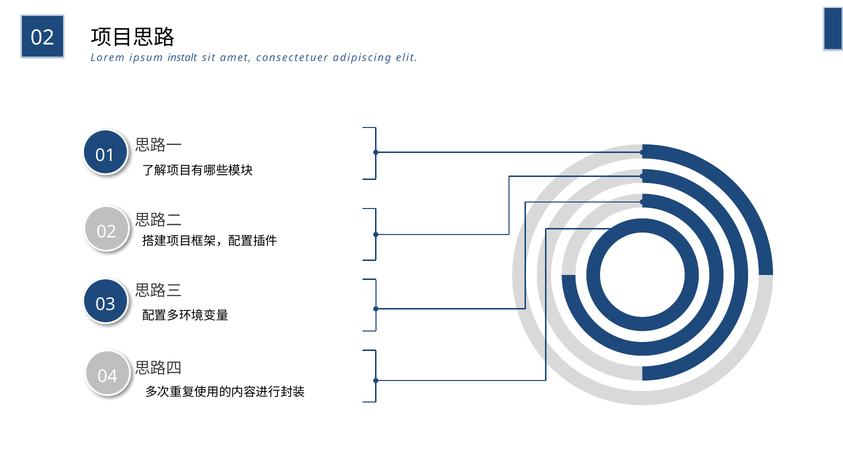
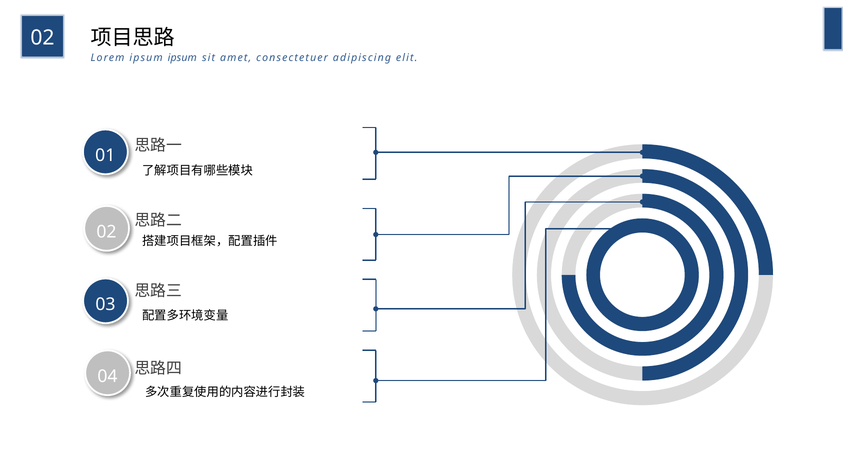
ipsum instalt: instalt -> ipsum
